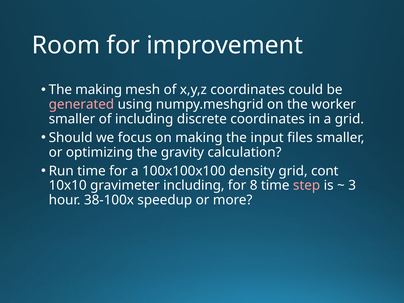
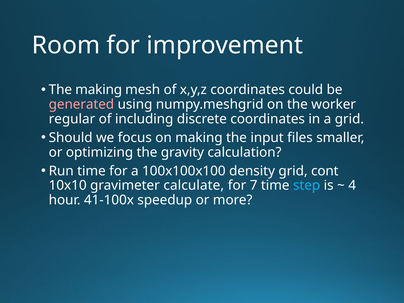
smaller at (72, 119): smaller -> regular
gravimeter including: including -> calculate
8: 8 -> 7
step colour: pink -> light blue
3: 3 -> 4
38-100x: 38-100x -> 41-100x
